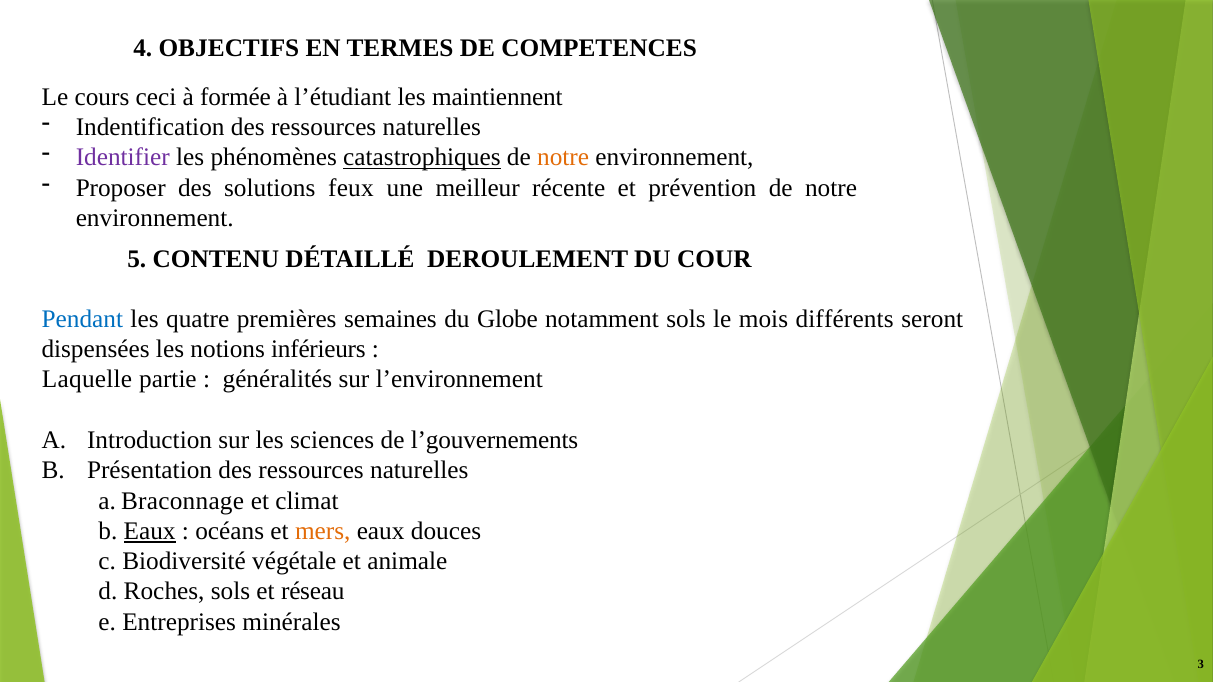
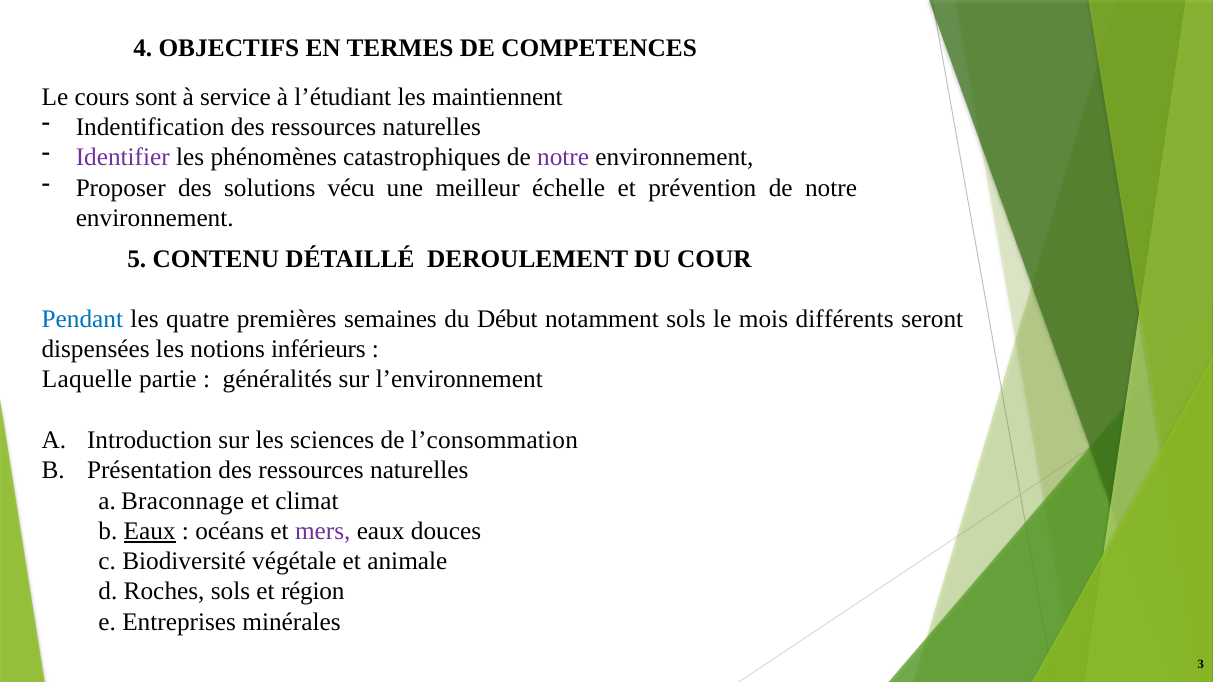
ceci: ceci -> sont
formée: formée -> service
catastrophiques underline: present -> none
notre at (563, 158) colour: orange -> purple
feux: feux -> vécu
récente: récente -> échelle
Globe: Globe -> Début
l’gouvernements: l’gouvernements -> l’consommation
mers colour: orange -> purple
réseau: réseau -> région
